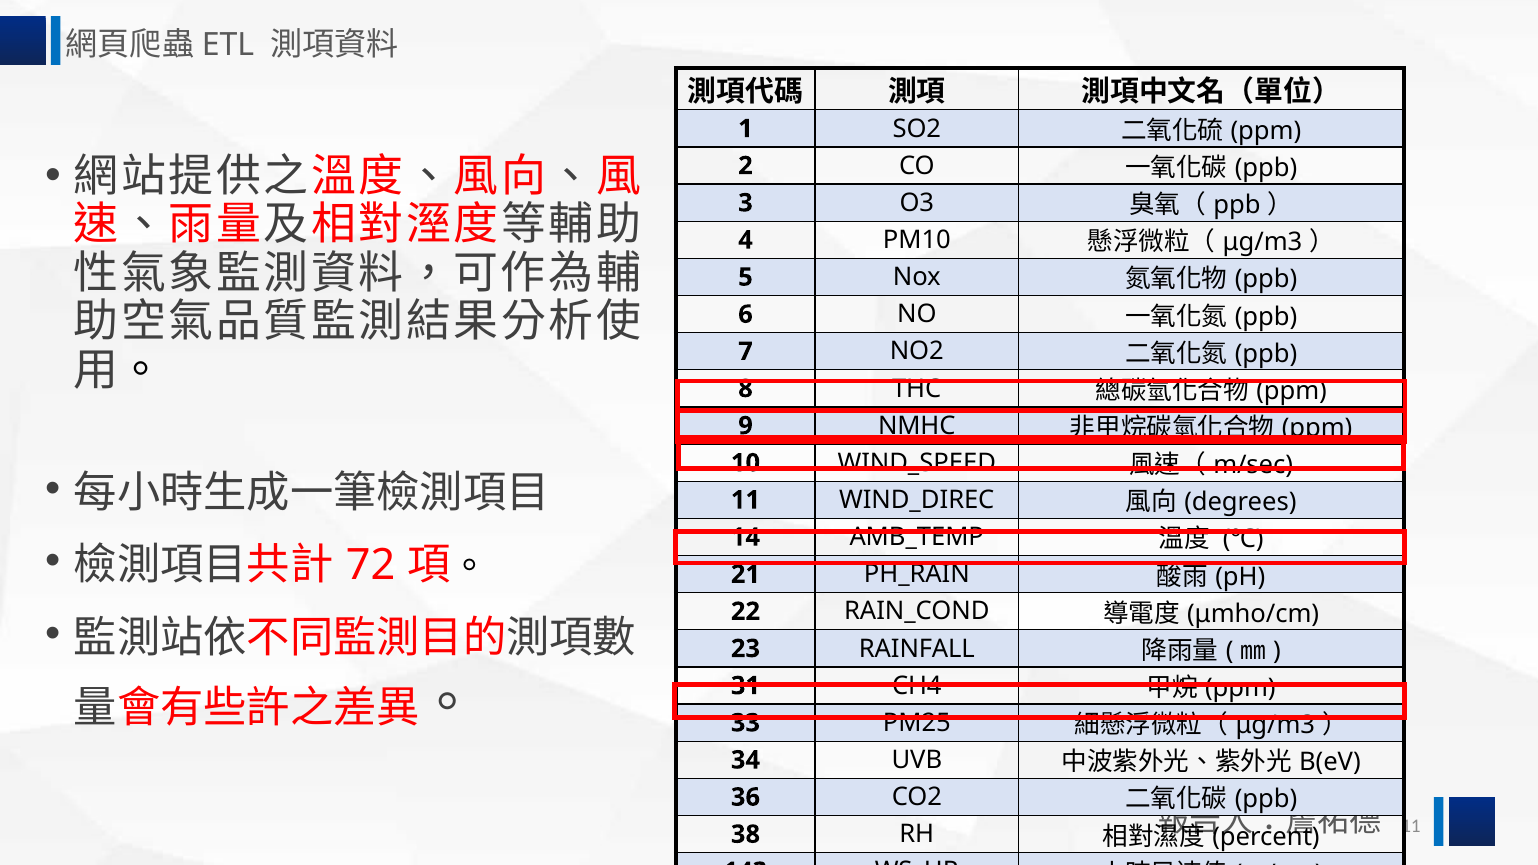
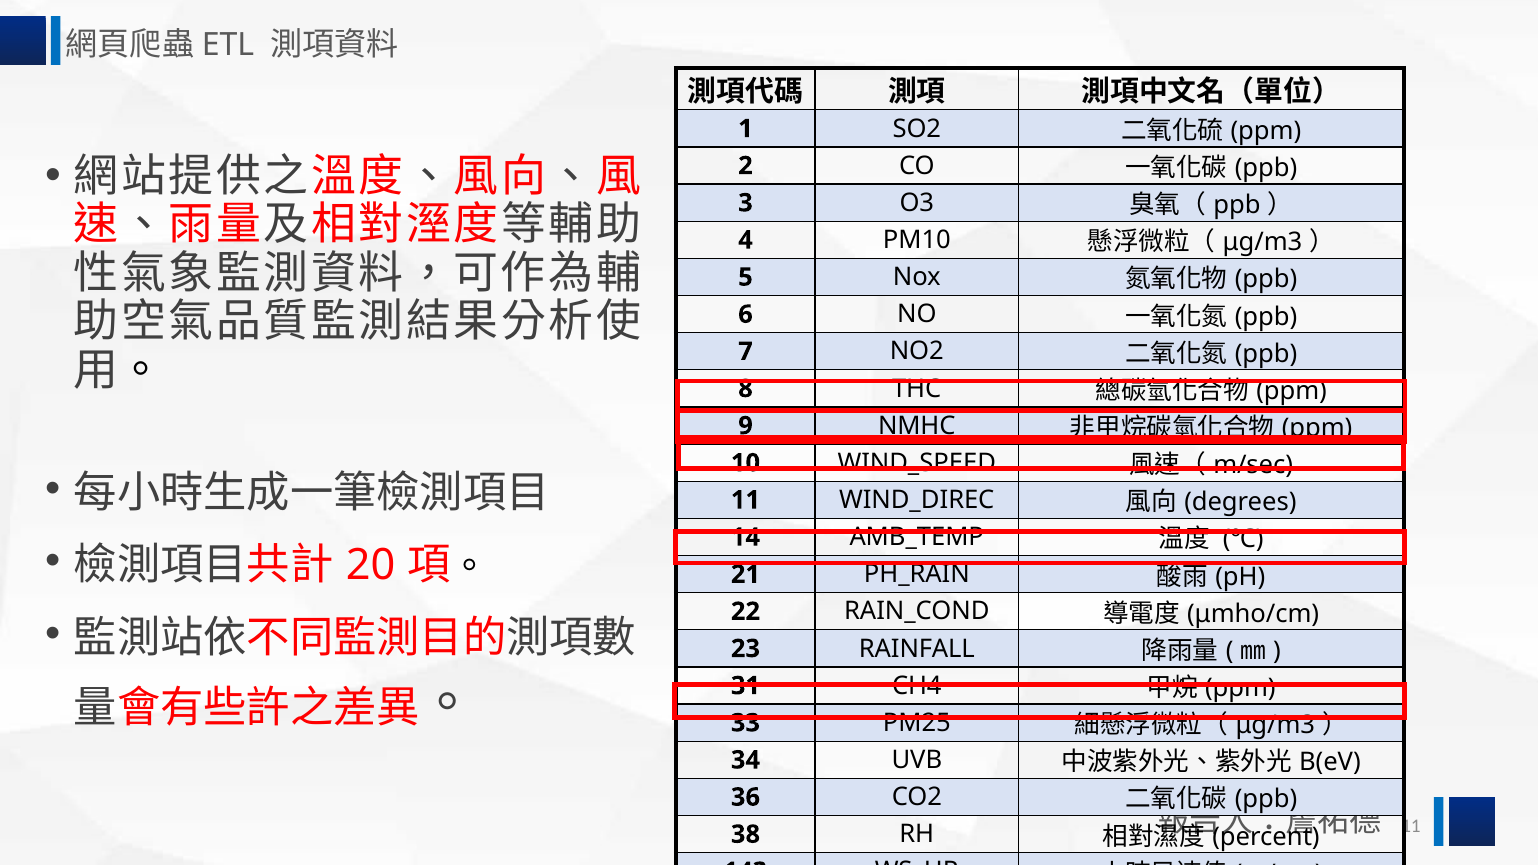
72: 72 -> 20
